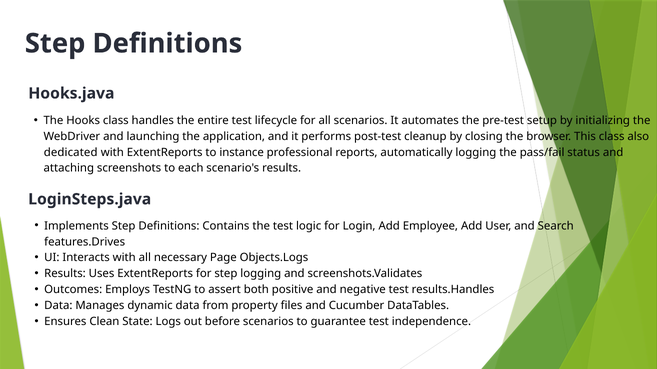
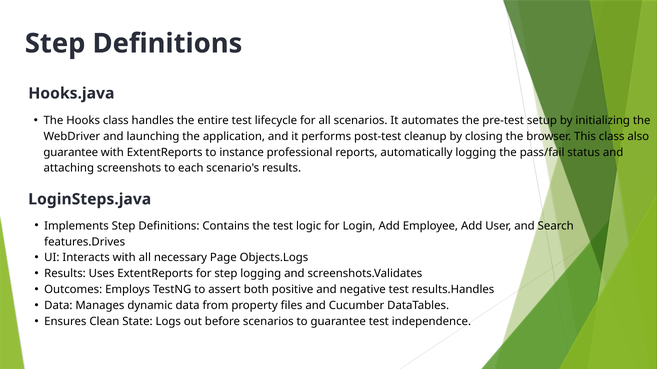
dedicated at (71, 153): dedicated -> guarantee
